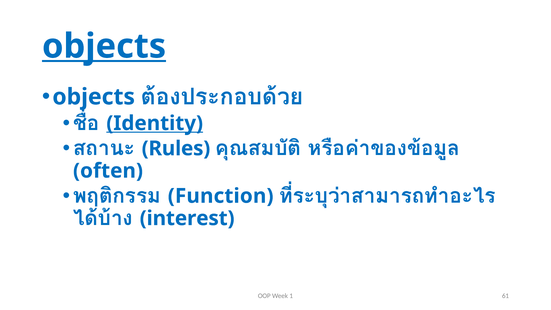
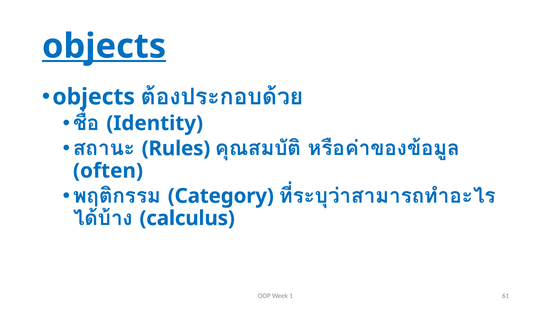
Identity underline: present -> none
Function: Function -> Category
interest: interest -> calculus
